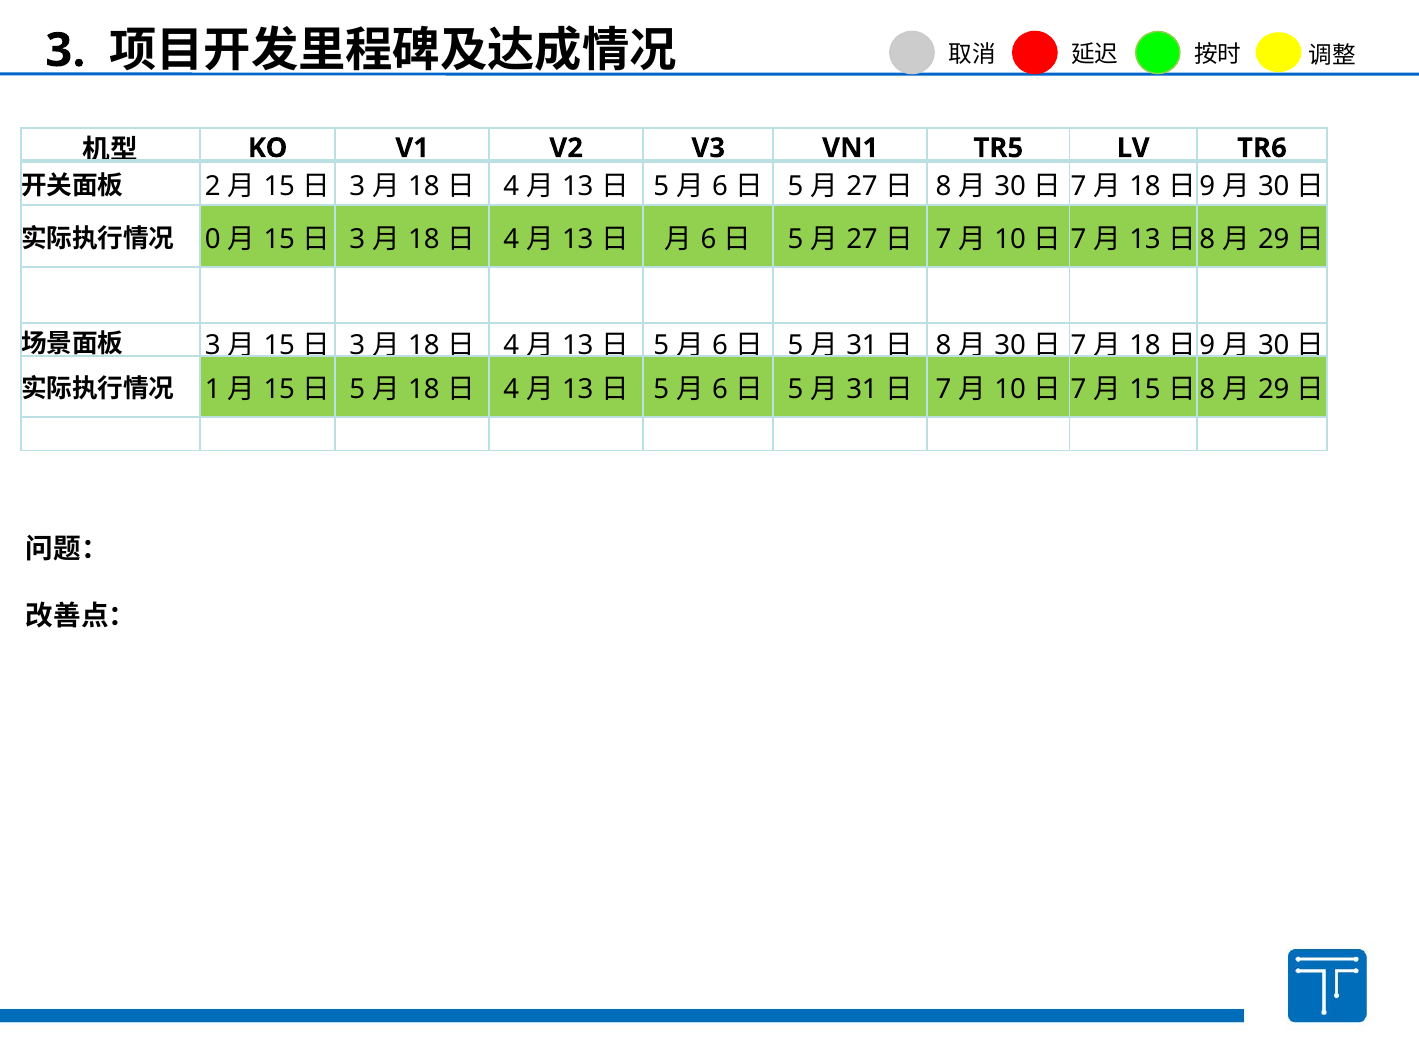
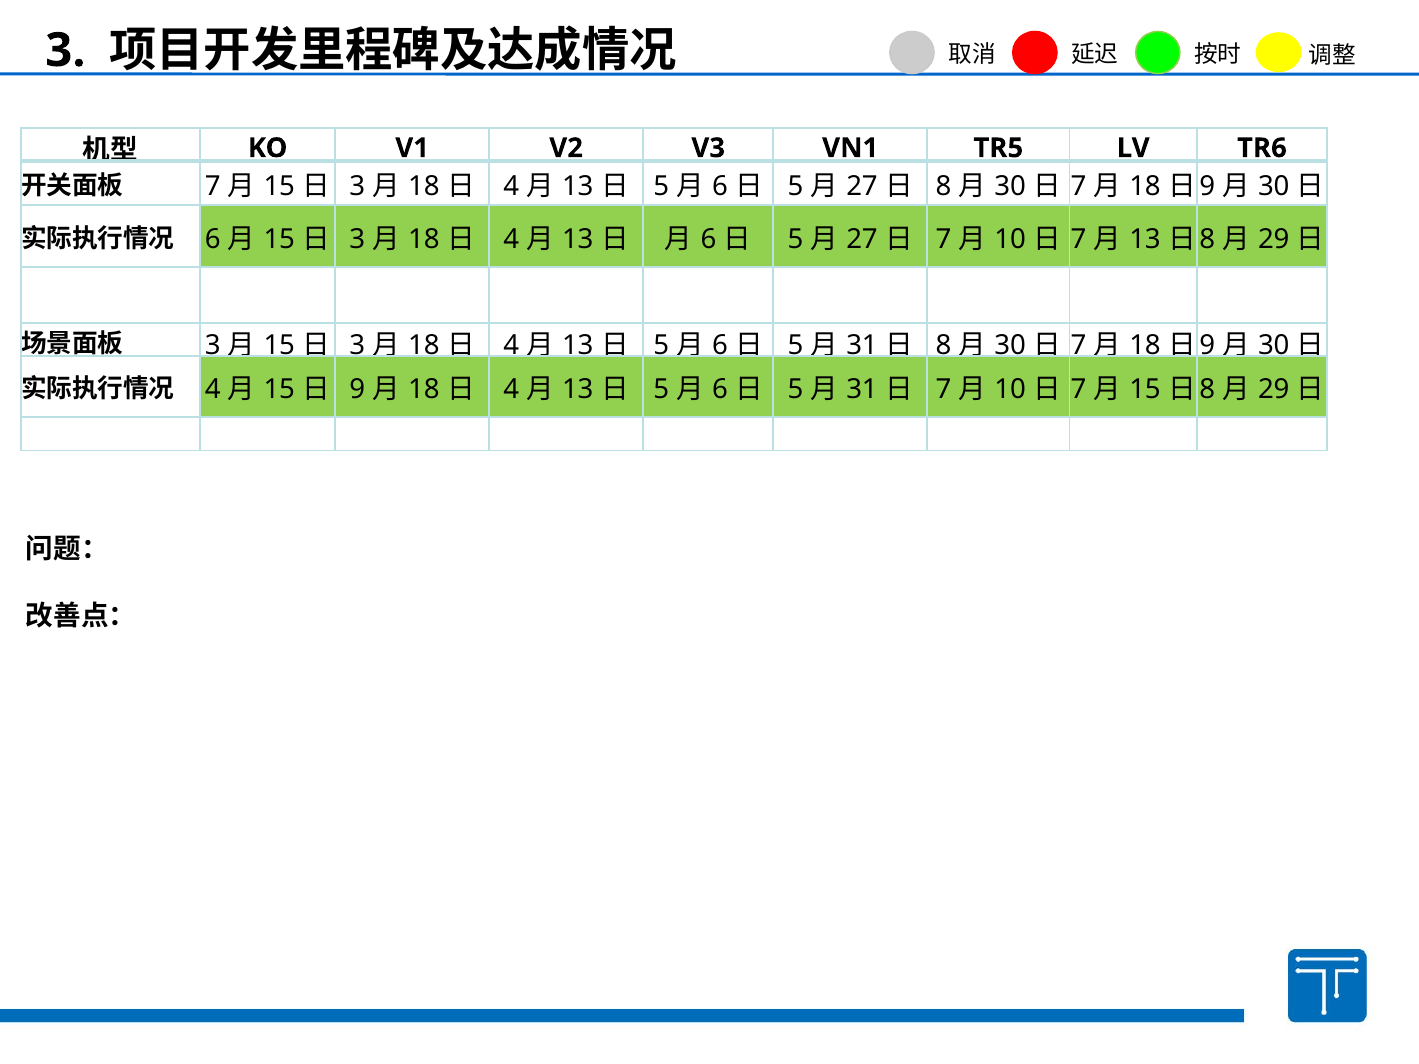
2 at (213, 186): 2 -> 7
0 at (213, 239): 0 -> 6
1 at (213, 390): 1 -> 4
5 at (357, 390): 5 -> 9
